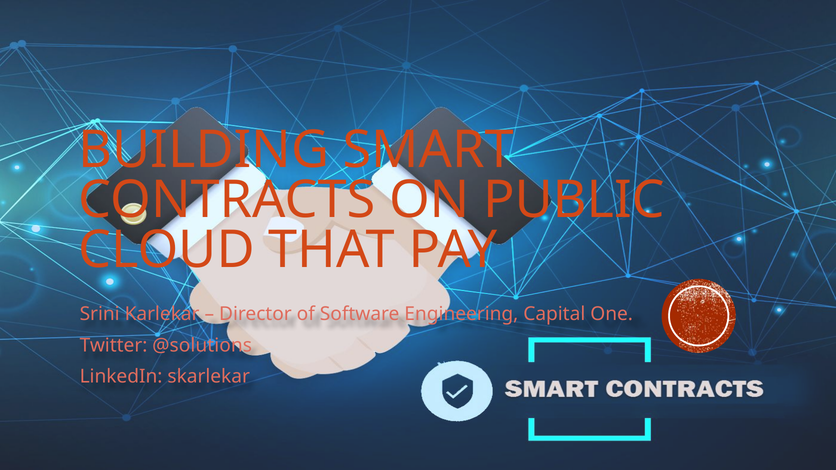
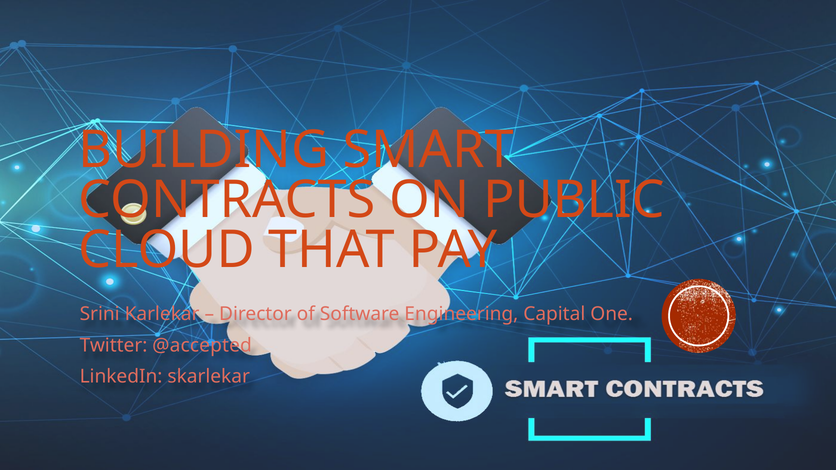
@solutions: @solutions -> @accepted
